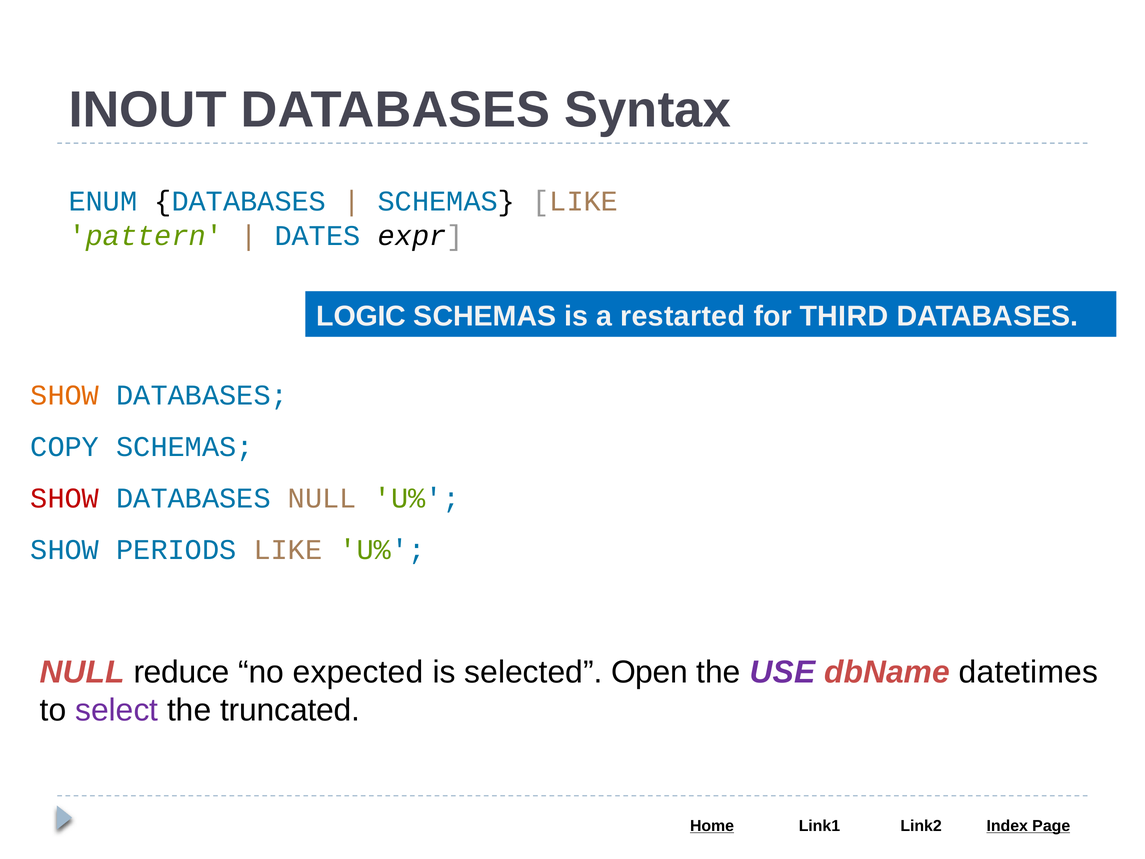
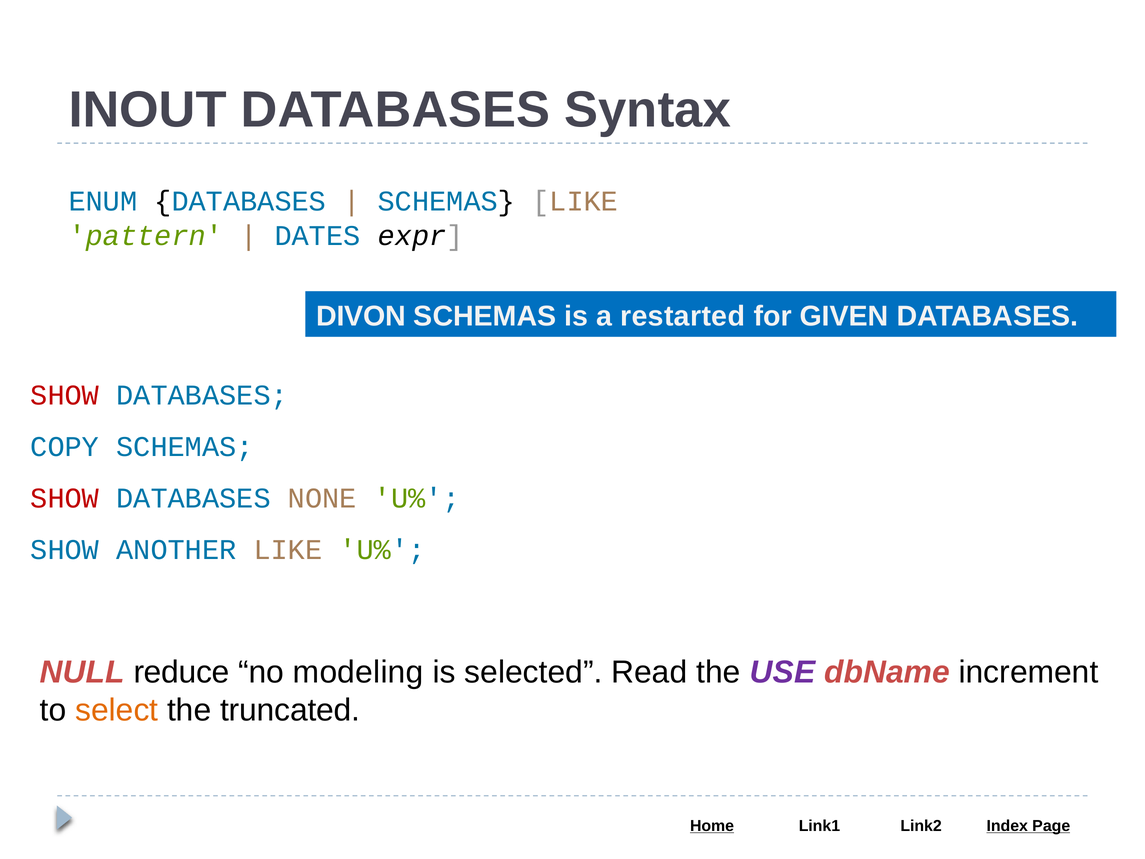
LOGIC: LOGIC -> DIVON
THIRD: THIRD -> GIVEN
SHOW at (65, 395) colour: orange -> red
DATABASES NULL: NULL -> NONE
PERIODS: PERIODS -> ANOTHER
expected: expected -> modeling
Open: Open -> Read
datetimes: datetimes -> increment
select colour: purple -> orange
